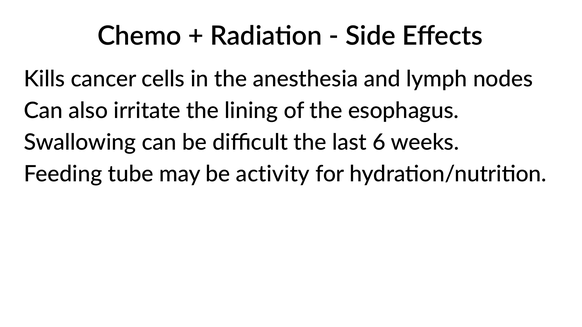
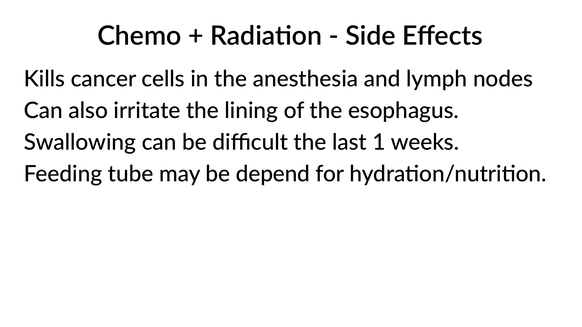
6: 6 -> 1
activity: activity -> depend
